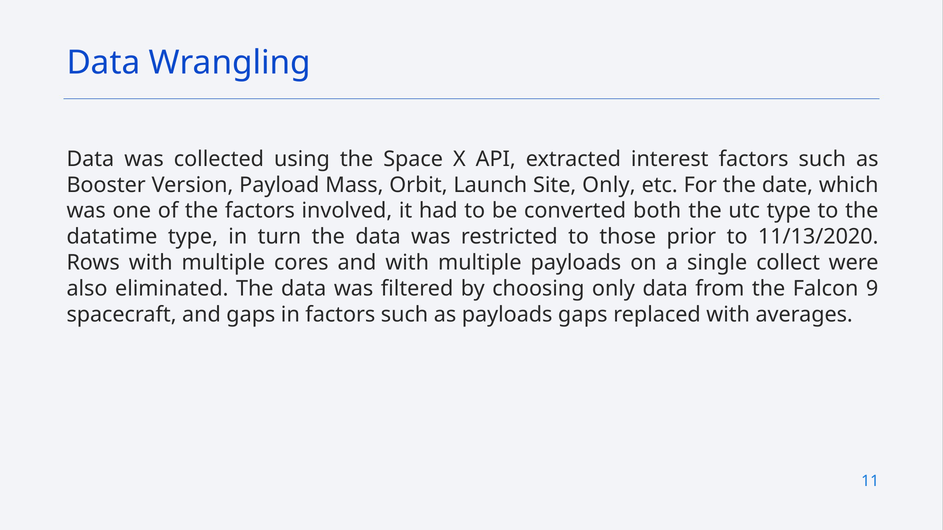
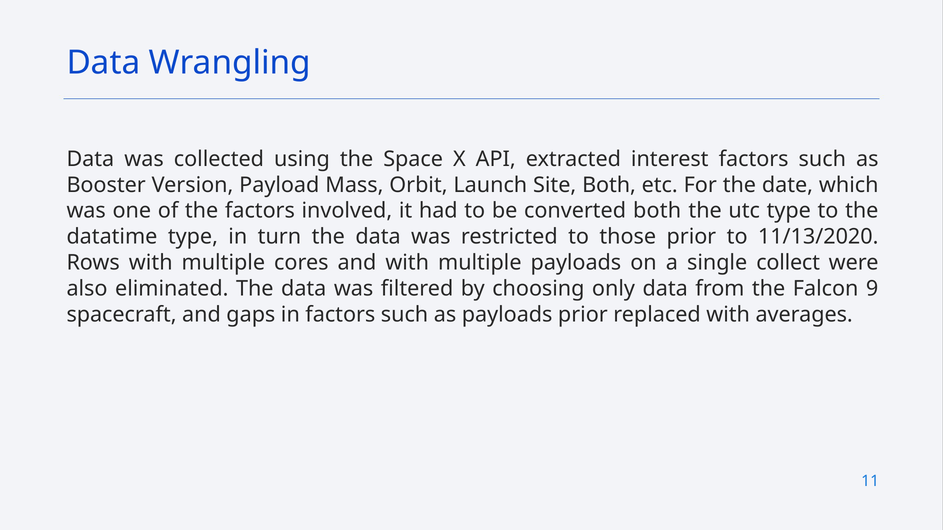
Site Only: Only -> Both
payloads gaps: gaps -> prior
